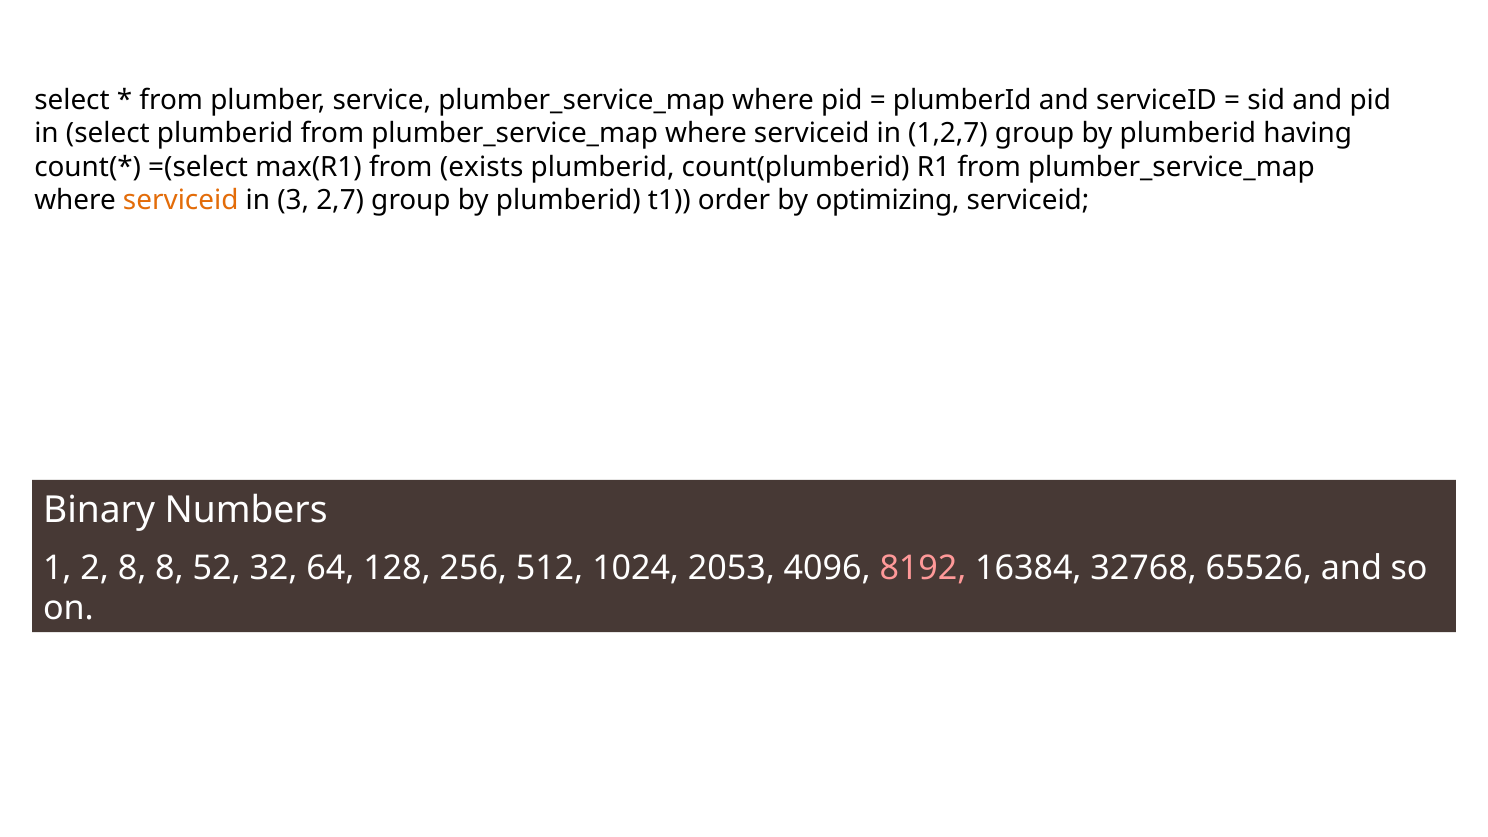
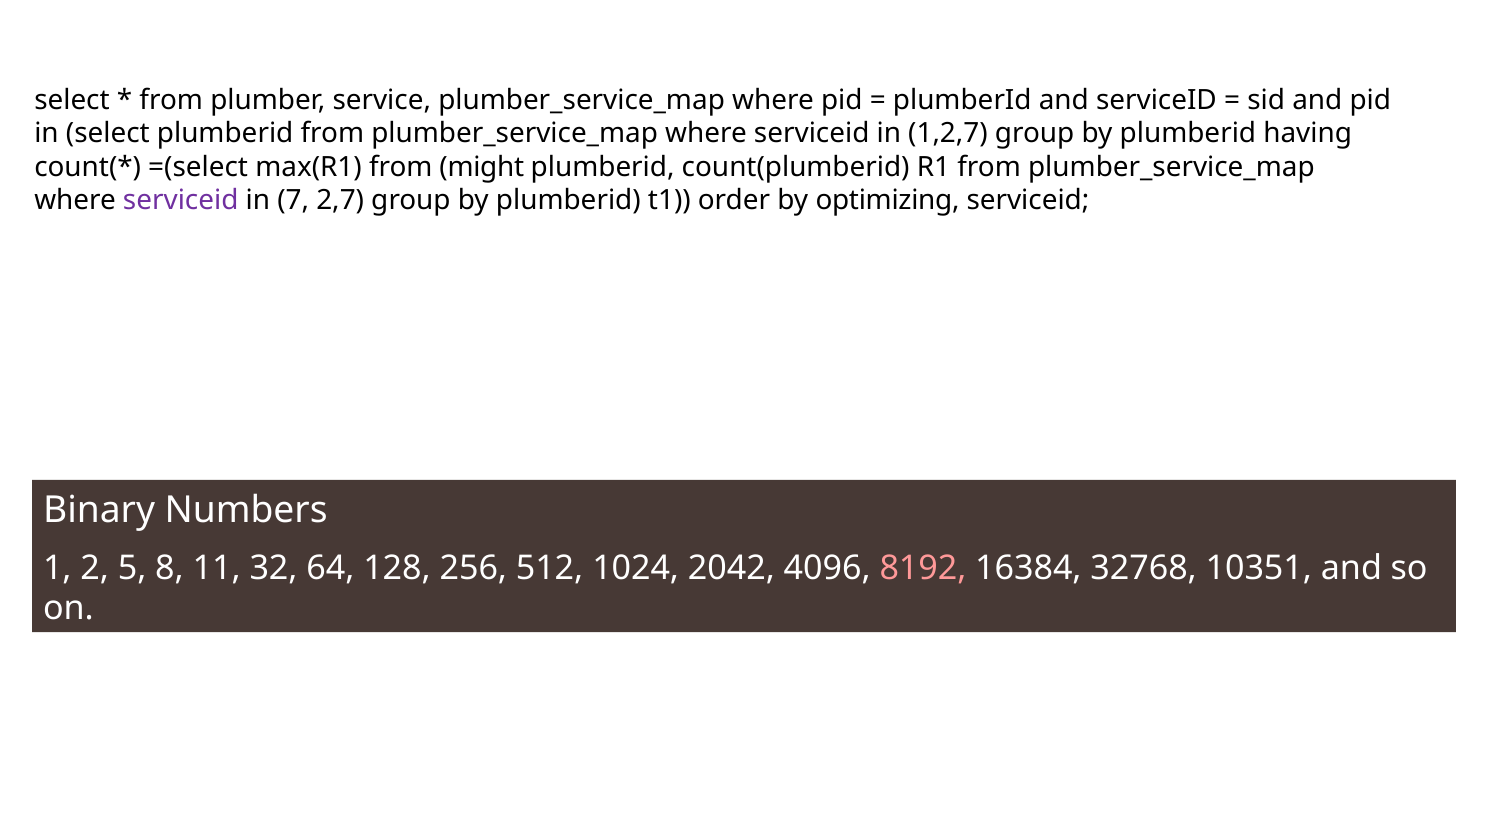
exists: exists -> might
serviceid at (181, 200) colour: orange -> purple
3: 3 -> 7
2 8: 8 -> 5
52: 52 -> 11
2053: 2053 -> 2042
65526: 65526 -> 10351
